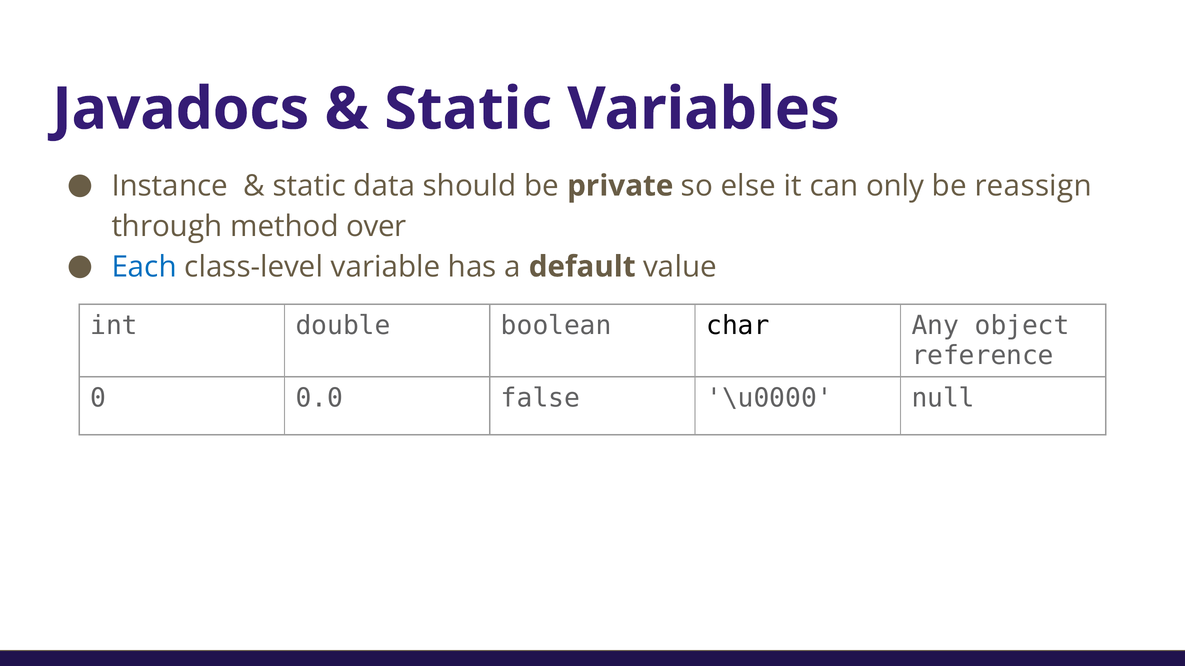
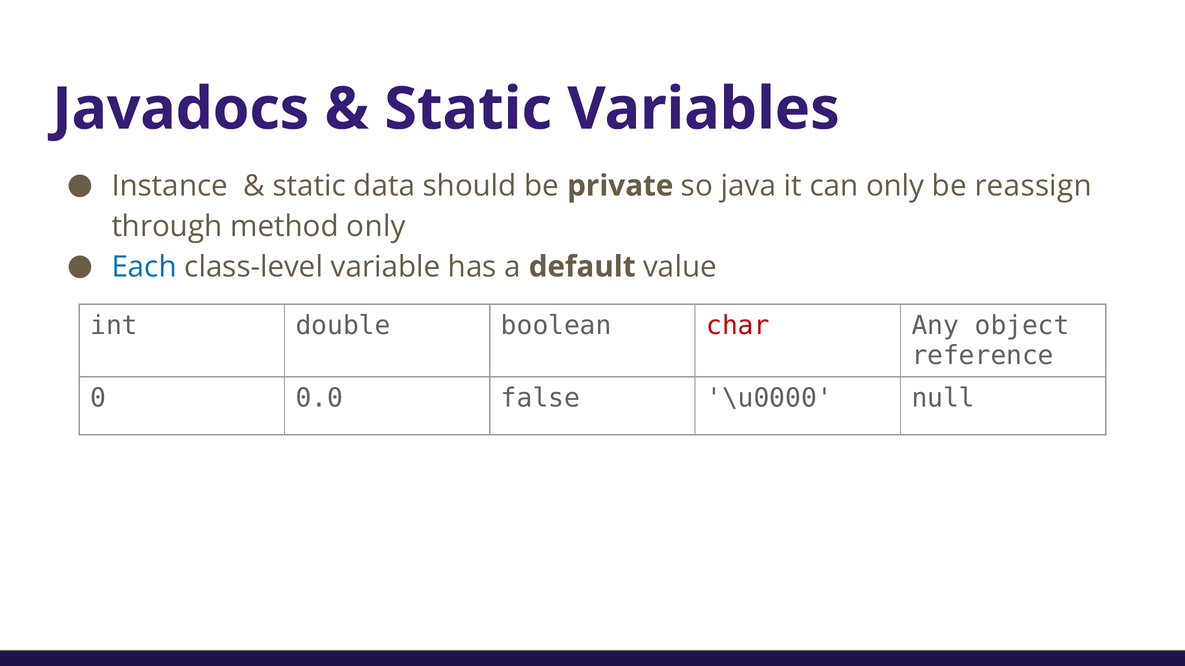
else: else -> java
method over: over -> only
char colour: black -> red
